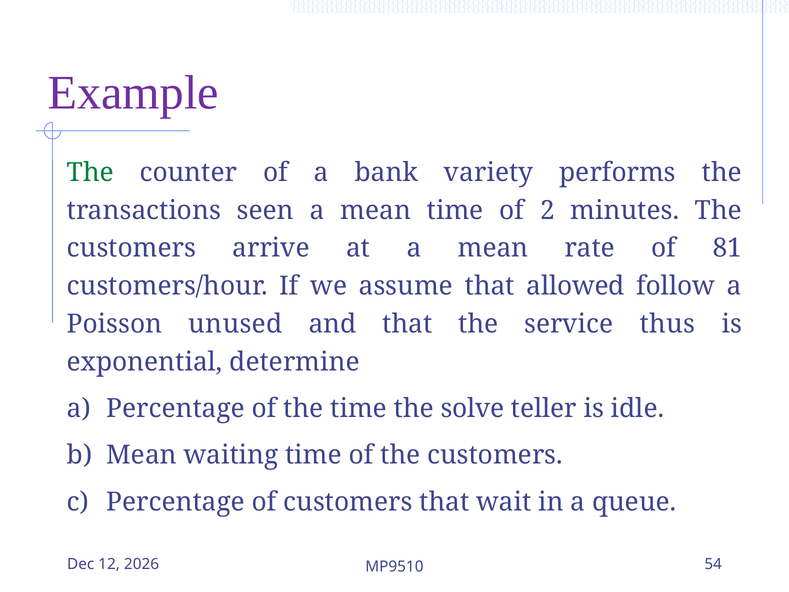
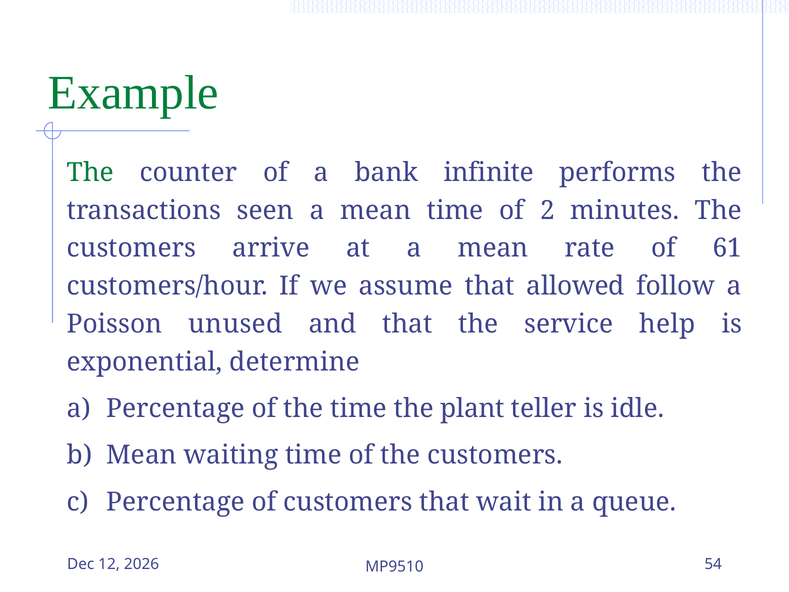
Example colour: purple -> green
variety: variety -> infinite
81: 81 -> 61
thus: thus -> help
solve: solve -> plant
